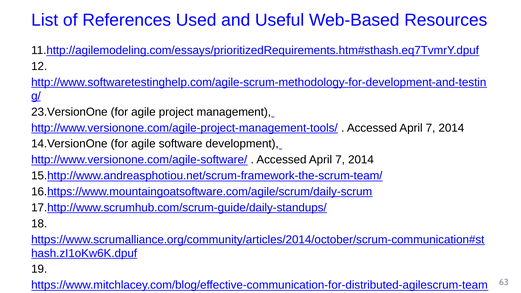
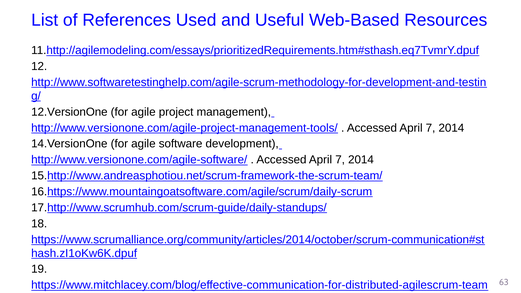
23.VersionOne: 23.VersionOne -> 12.VersionOne
